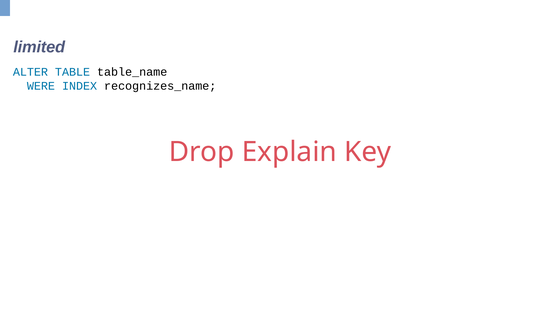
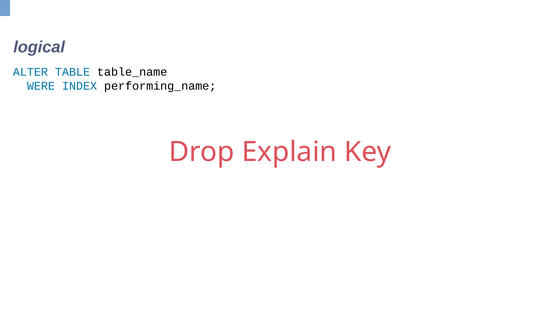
limited: limited -> logical
recognizes_name: recognizes_name -> performing_name
